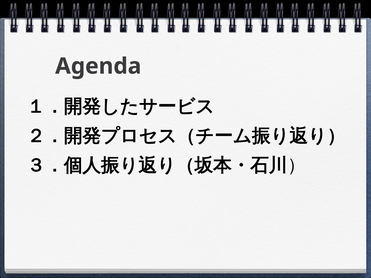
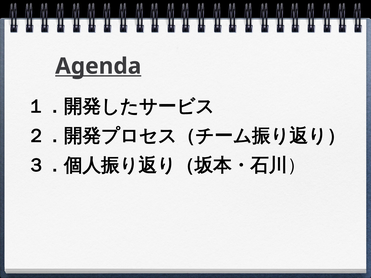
Agenda underline: none -> present
